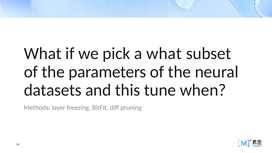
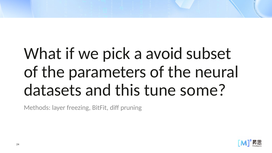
a what: what -> avoid
when: when -> some
